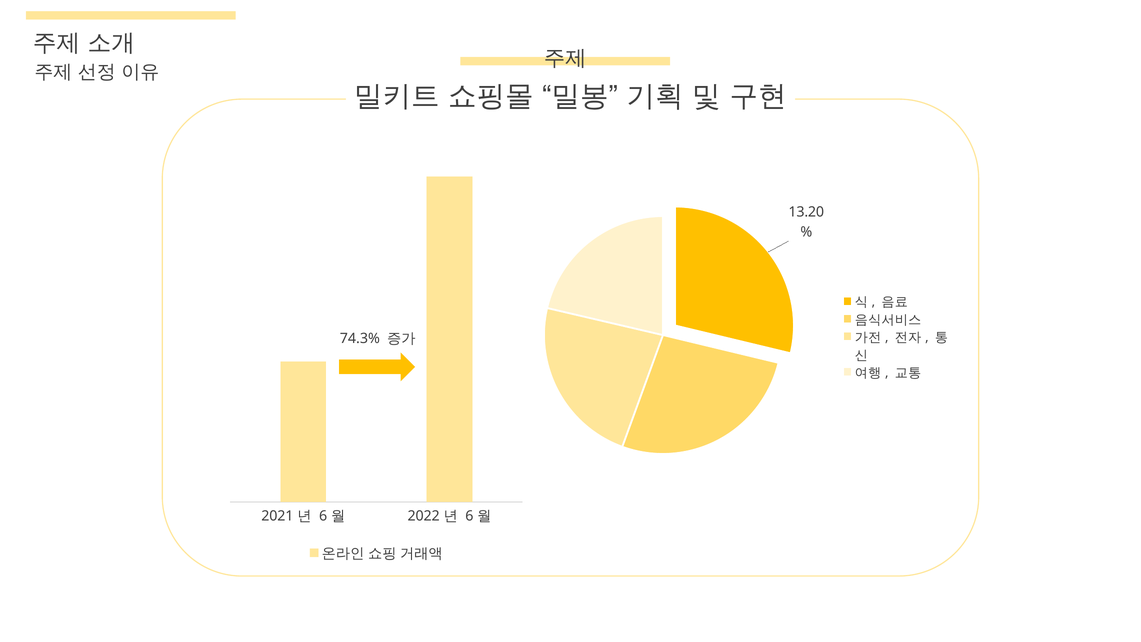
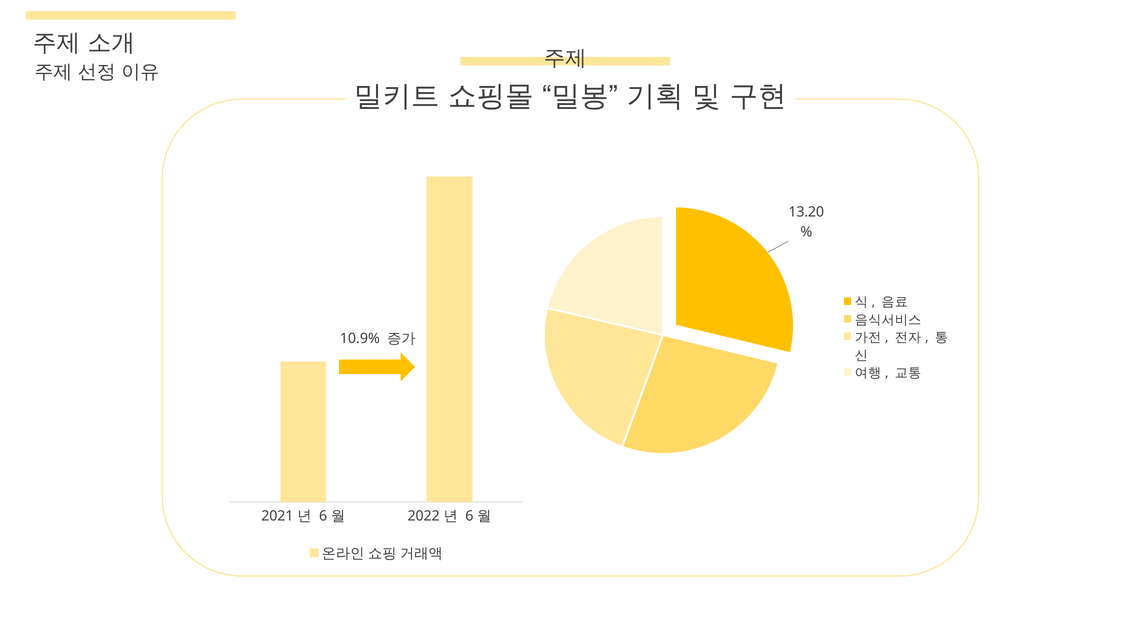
74.3%: 74.3% -> 10.9%
